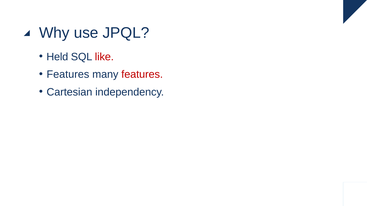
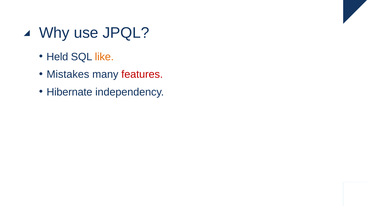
like colour: red -> orange
Features at (68, 75): Features -> Mistakes
Cartesian: Cartesian -> Hibernate
